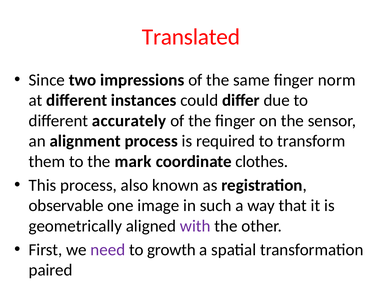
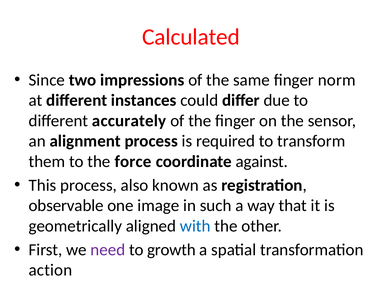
Translated: Translated -> Calculated
mark: mark -> force
clothes: clothes -> against
with colour: purple -> blue
paired: paired -> action
